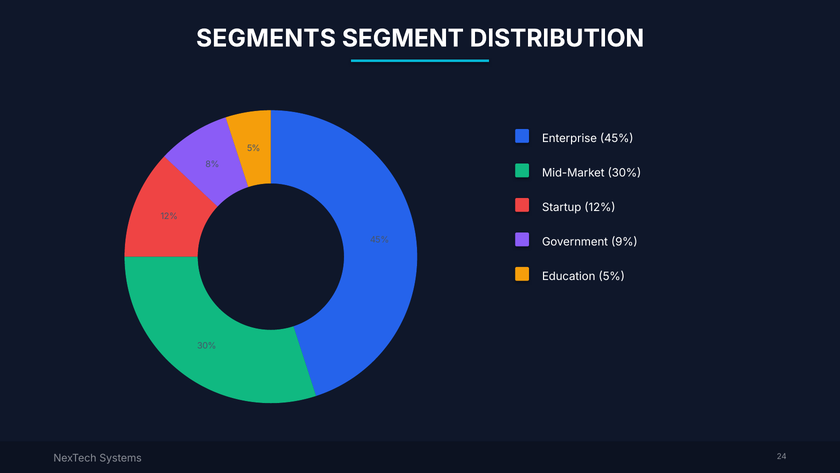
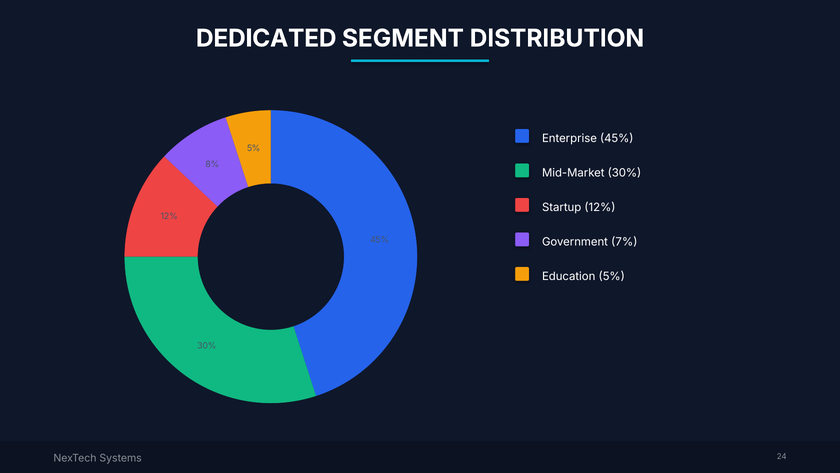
SEGMENTS: SEGMENTS -> DEDICATED
9%: 9% -> 7%
